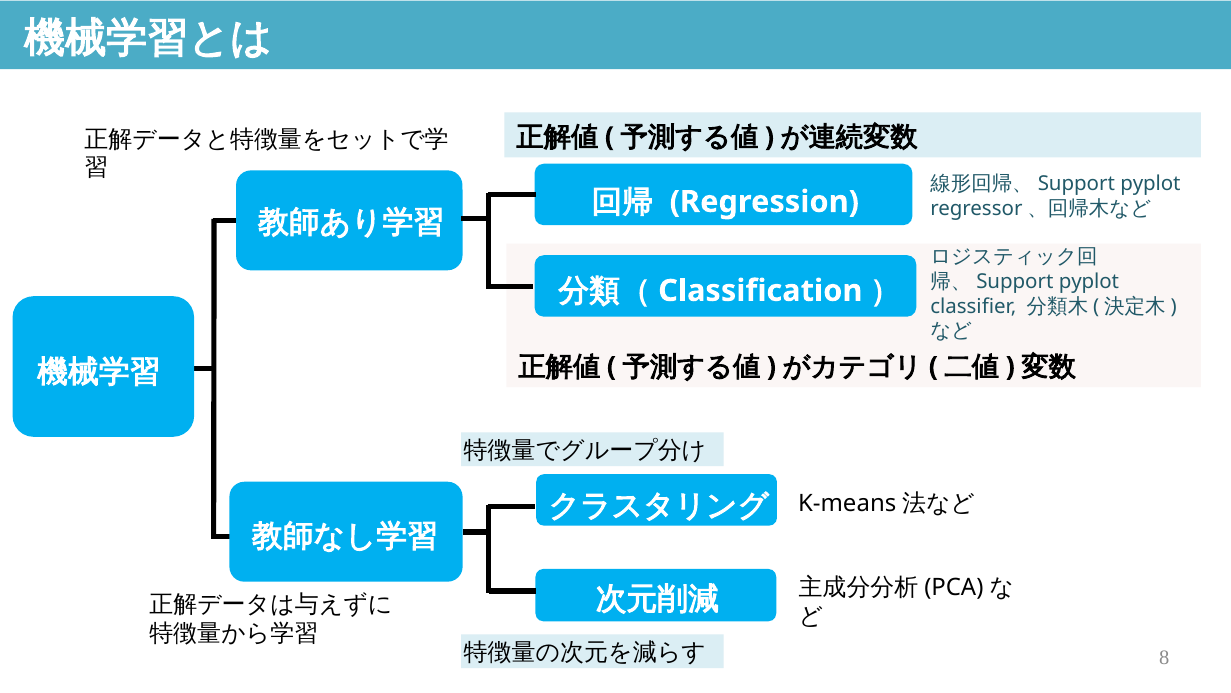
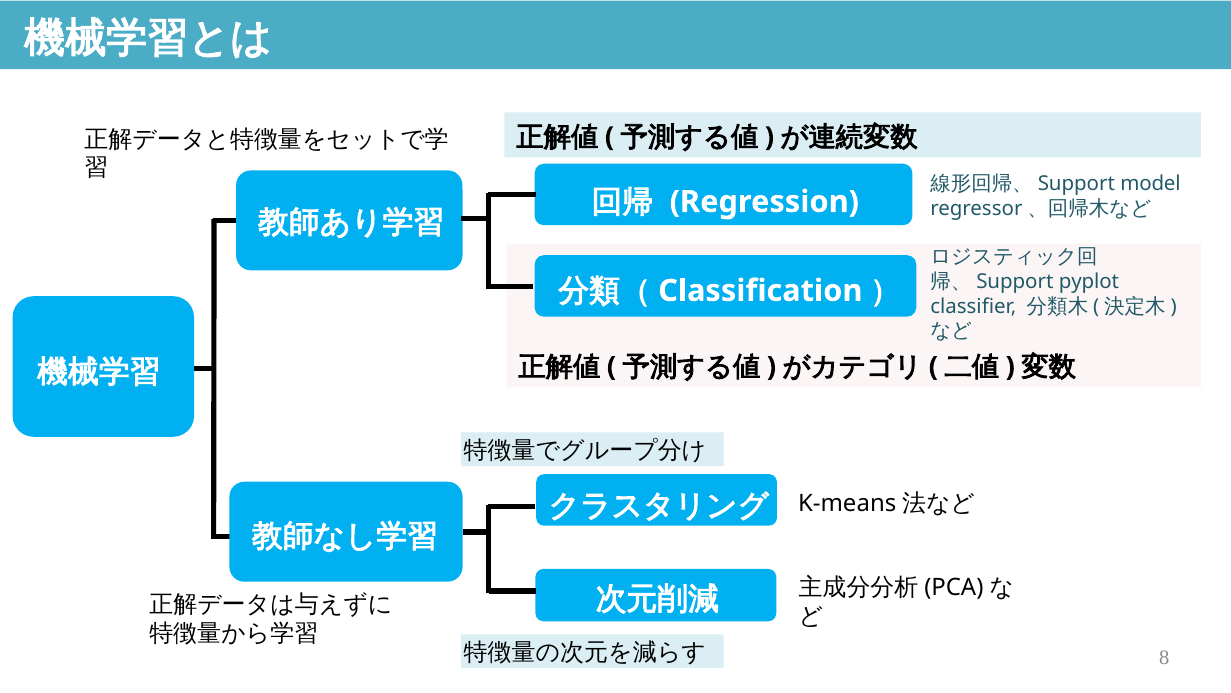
pyplot at (1150, 183): pyplot -> model
